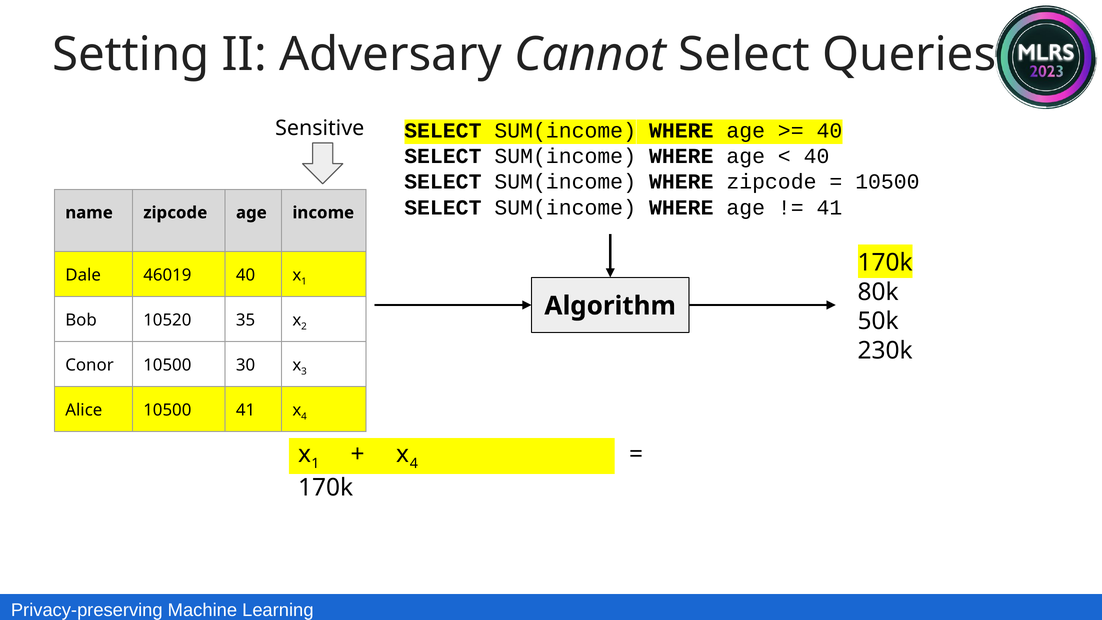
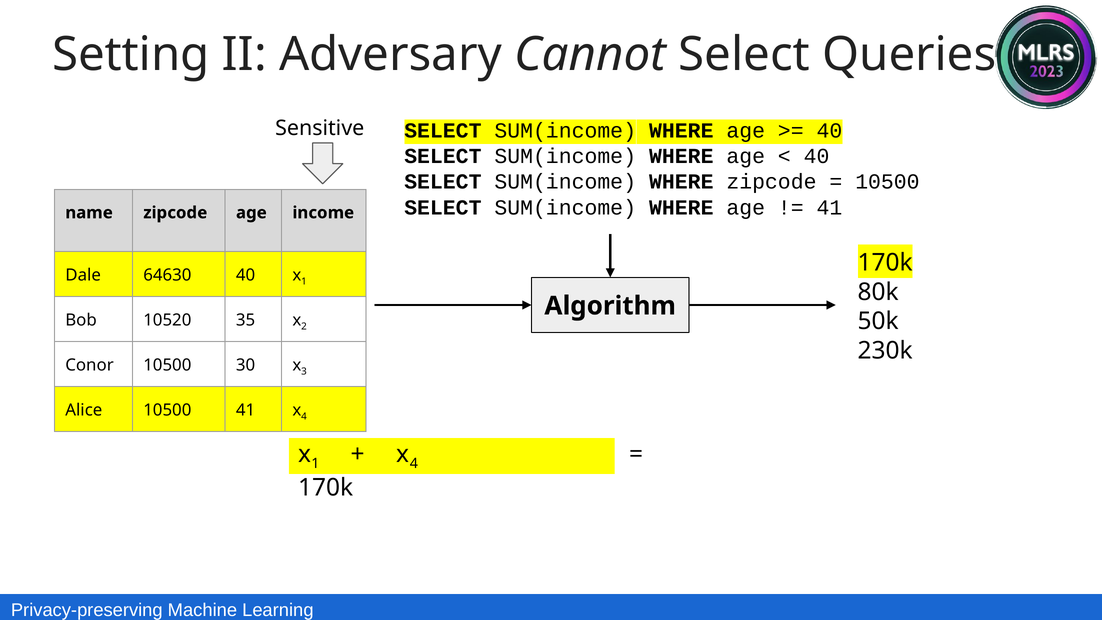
46019: 46019 -> 64630
